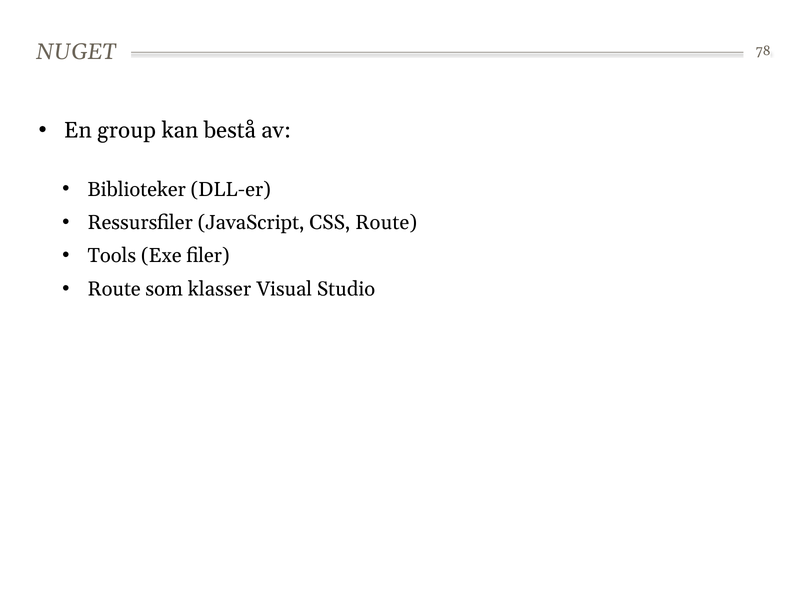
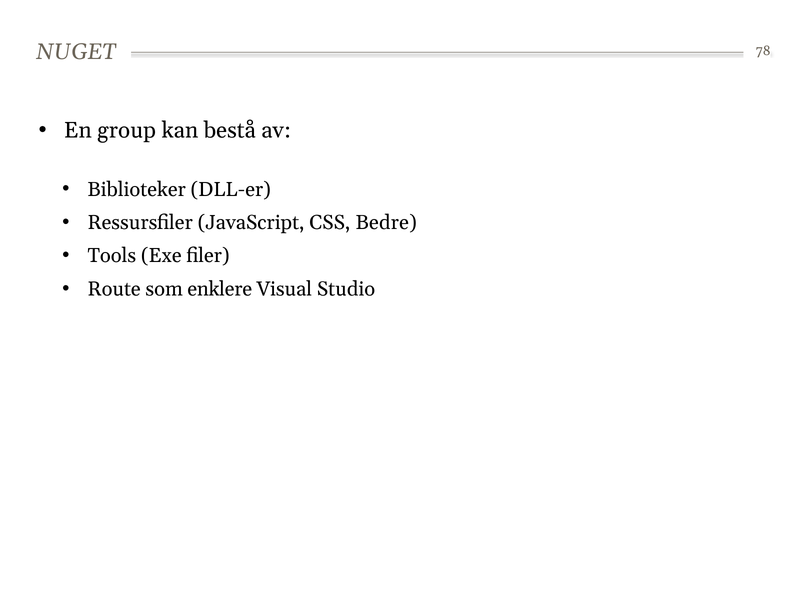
CSS Route: Route -> Bedre
klasser: klasser -> enklere
